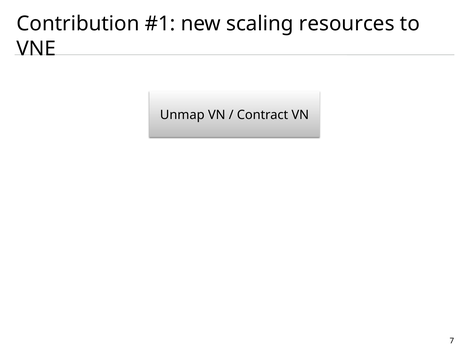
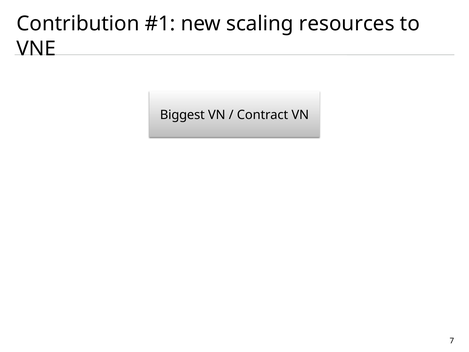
Unmap: Unmap -> Biggest
